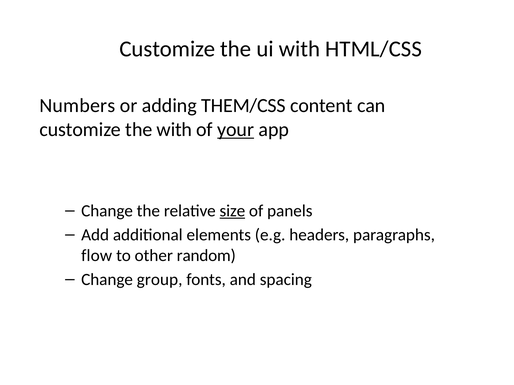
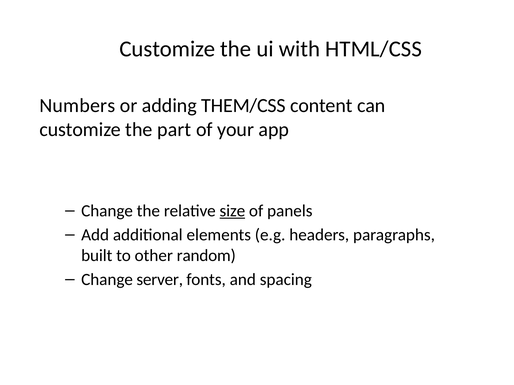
the with: with -> part
your underline: present -> none
flow: flow -> built
group: group -> server
